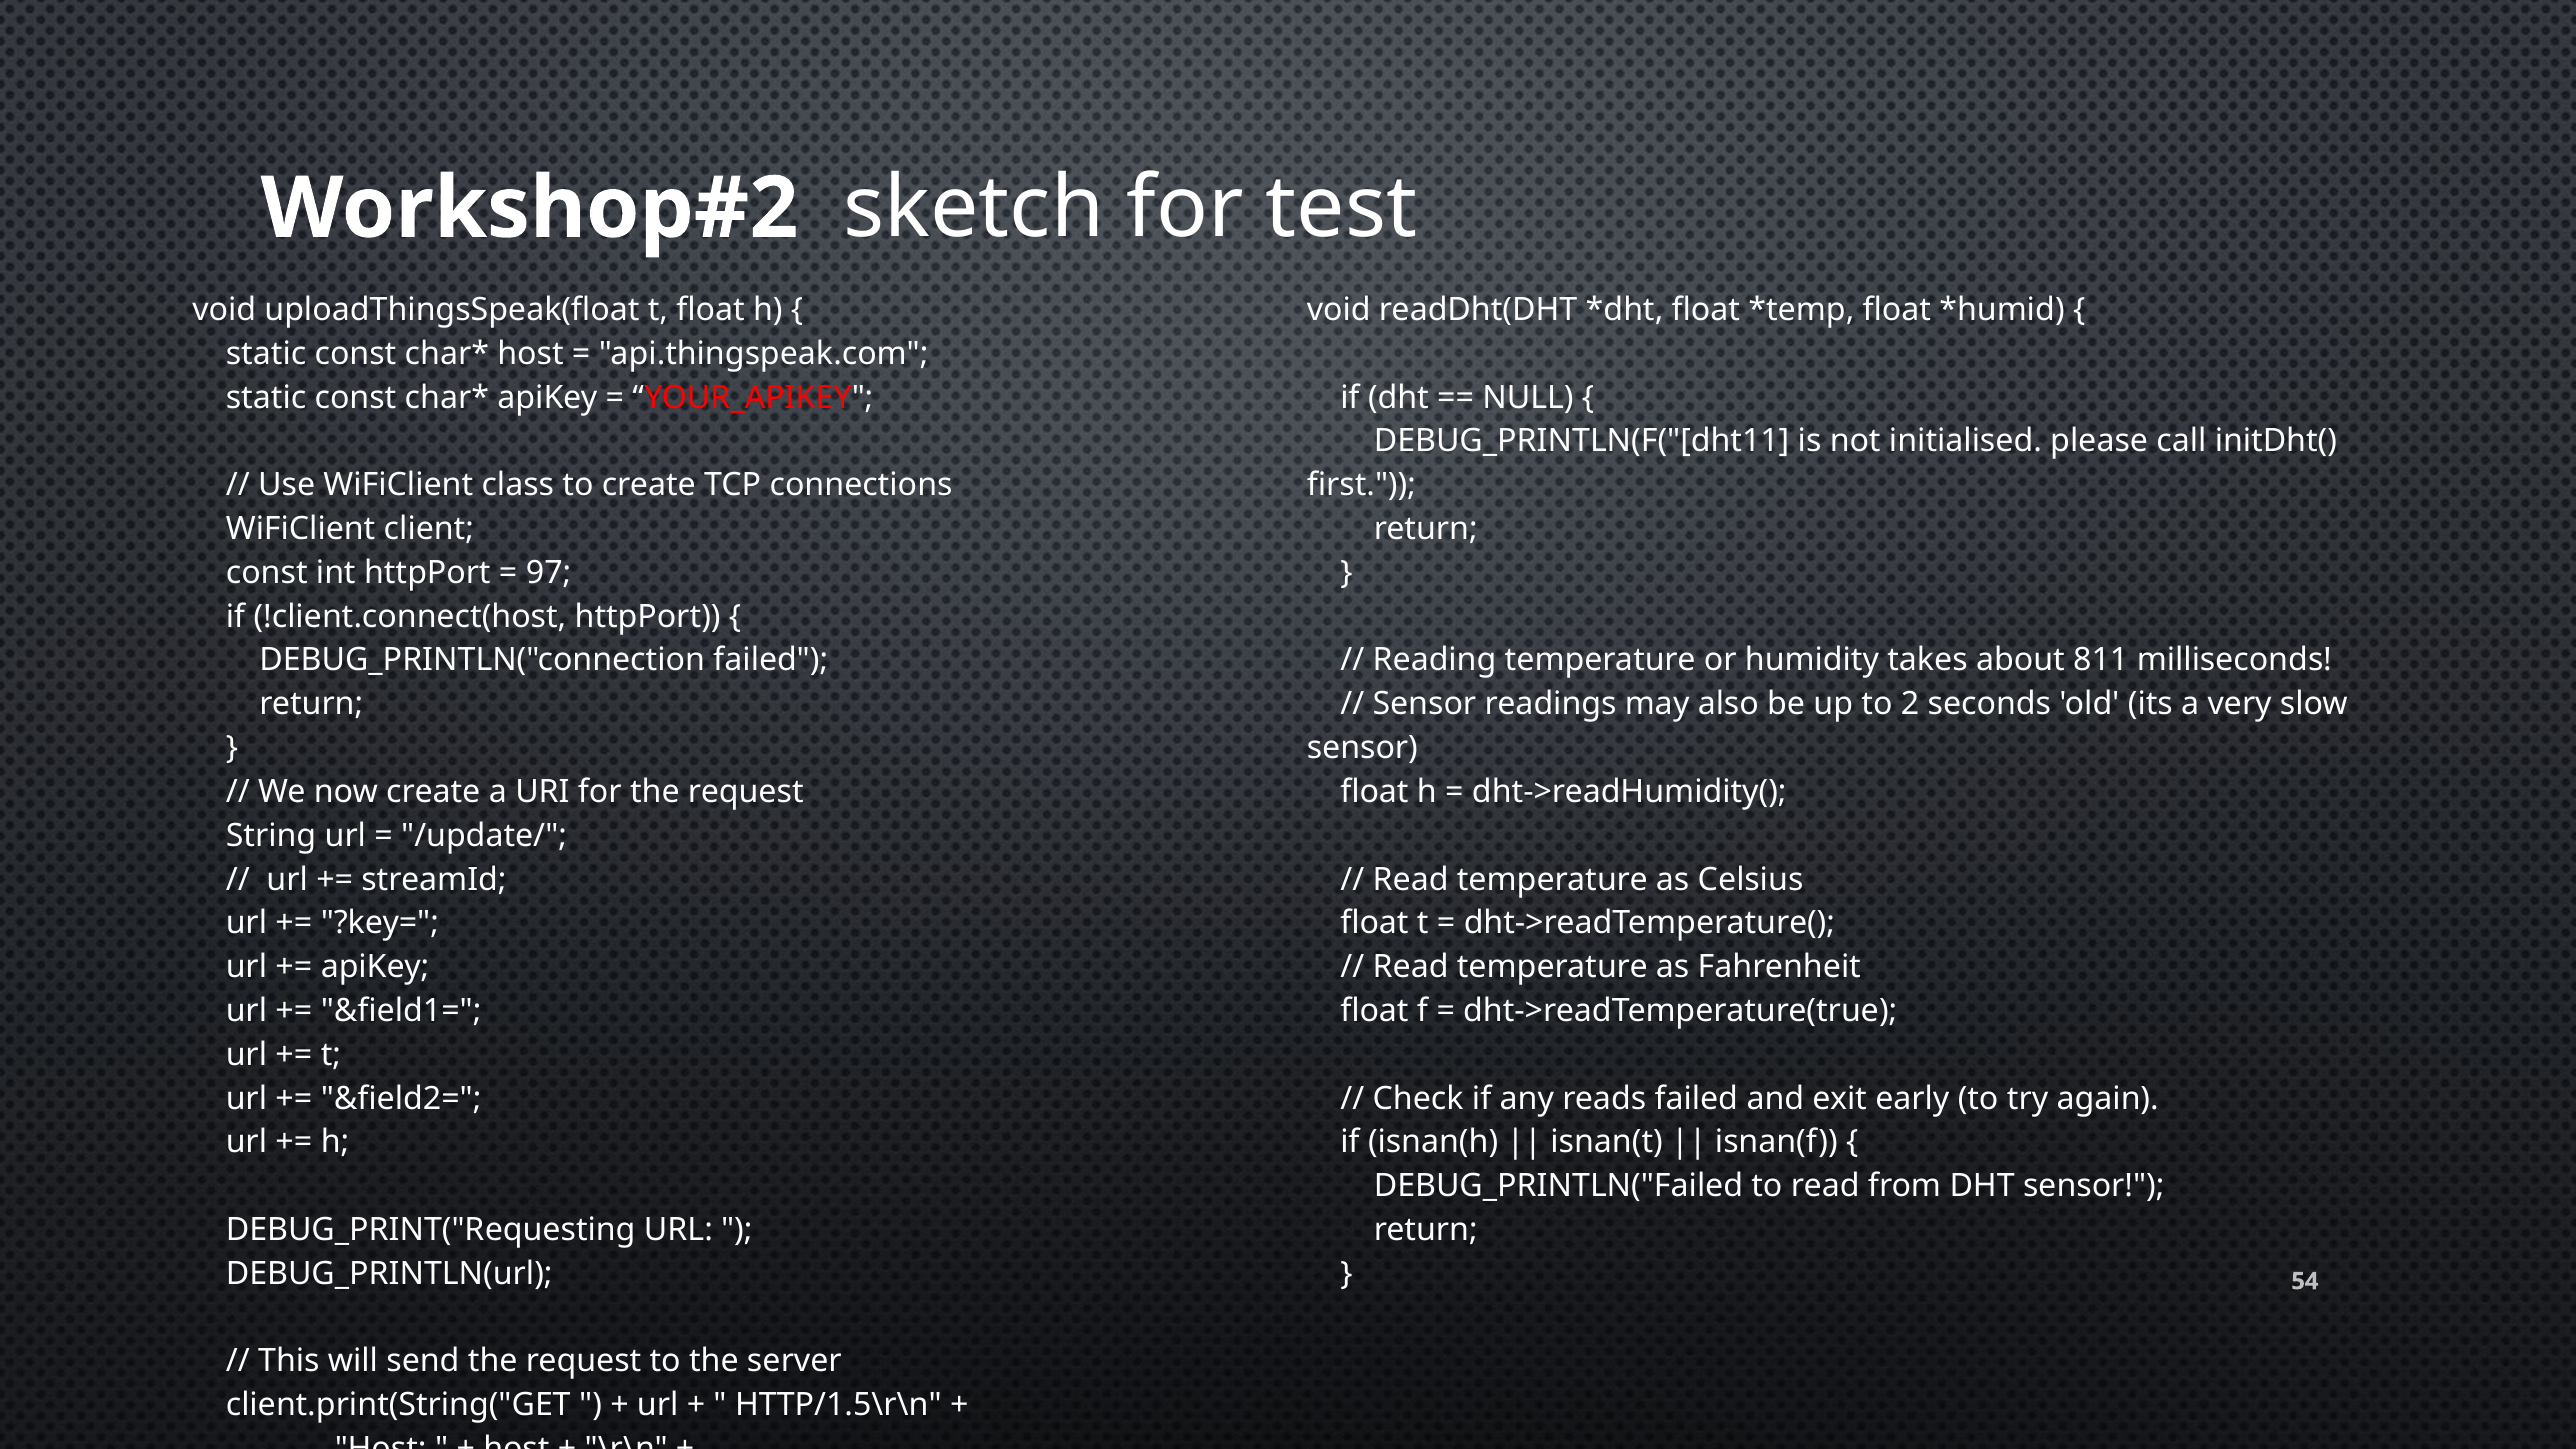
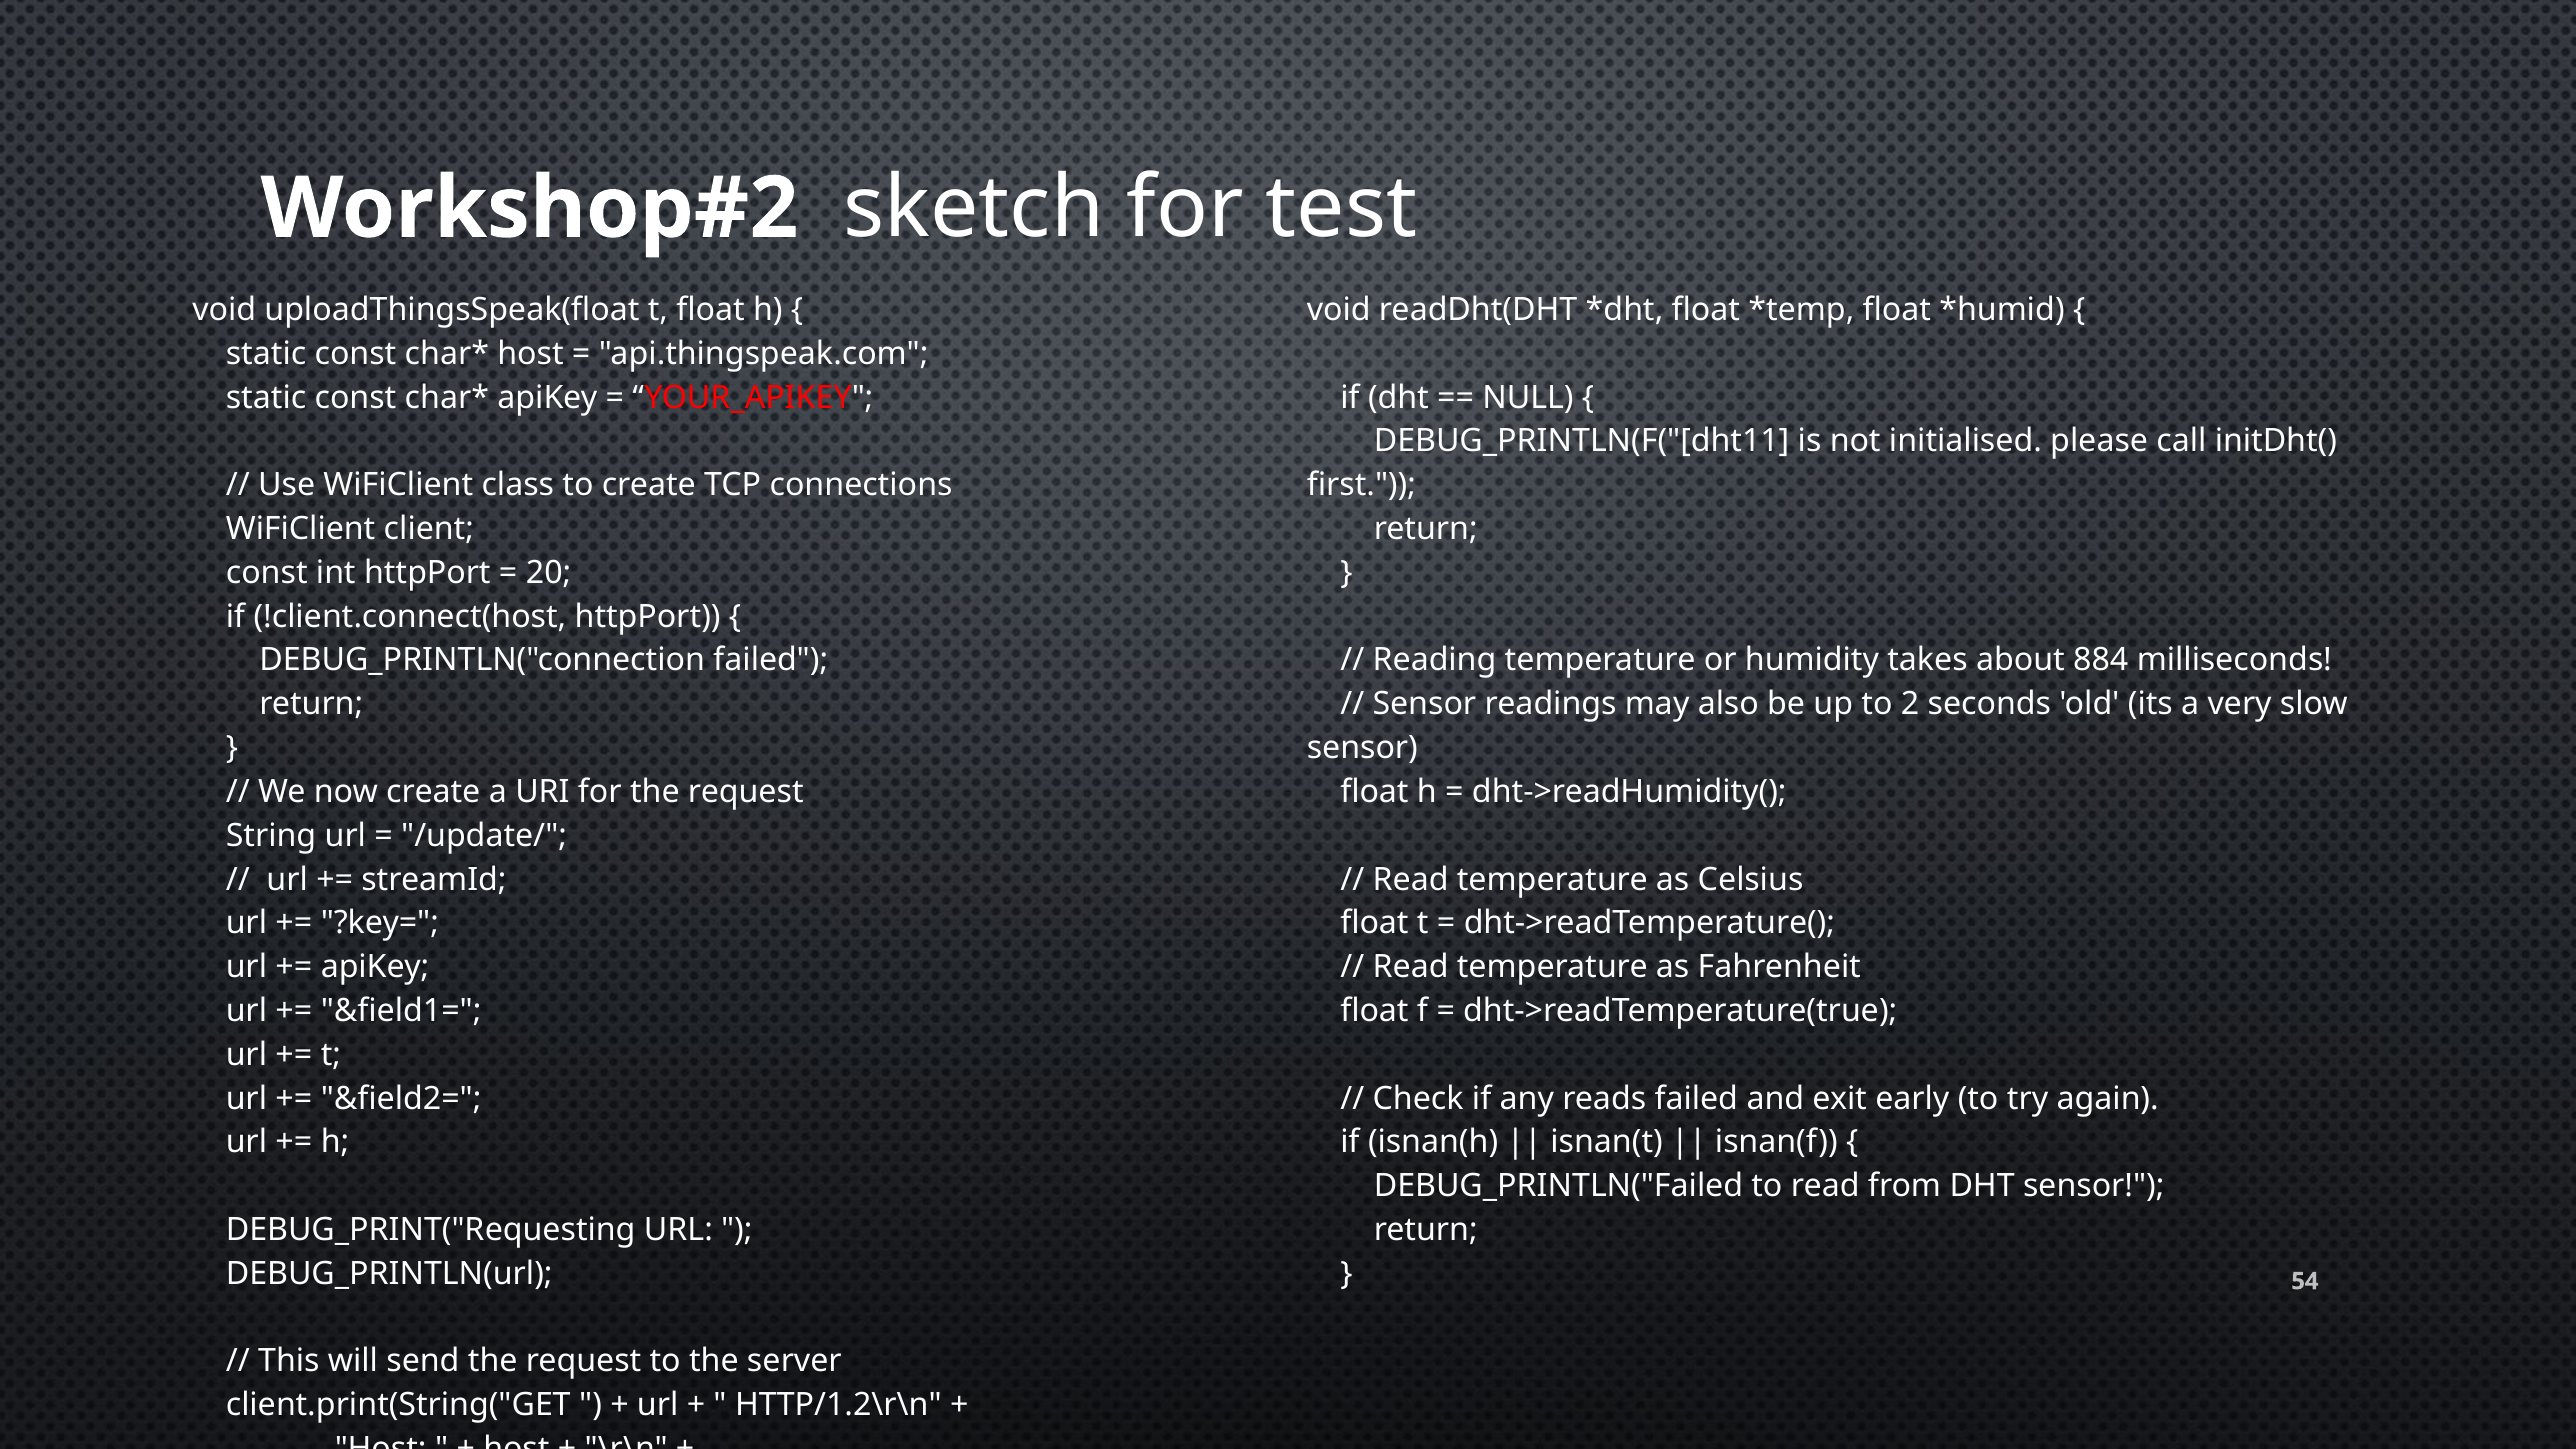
97: 97 -> 20
811: 811 -> 884
HTTP/1.5\r\n: HTTP/1.5\r\n -> HTTP/1.2\r\n
